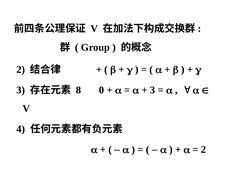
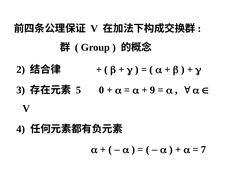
8: 8 -> 5
3 at (153, 90): 3 -> 9
2 at (204, 150): 2 -> 7
